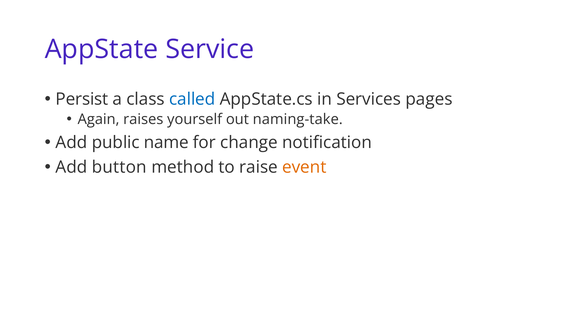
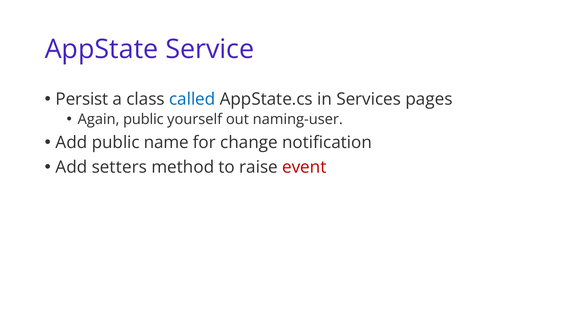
Again raises: raises -> public
naming-take: naming-take -> naming-user
button: button -> setters
event colour: orange -> red
